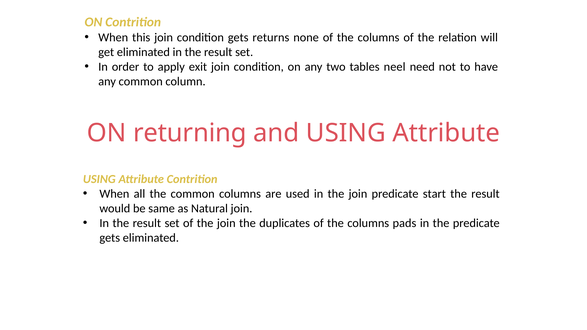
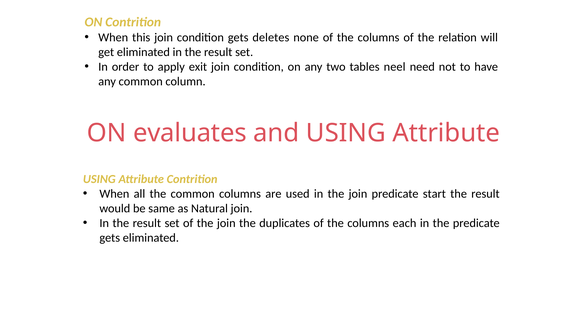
returns: returns -> deletes
returning: returning -> evaluates
pads: pads -> each
